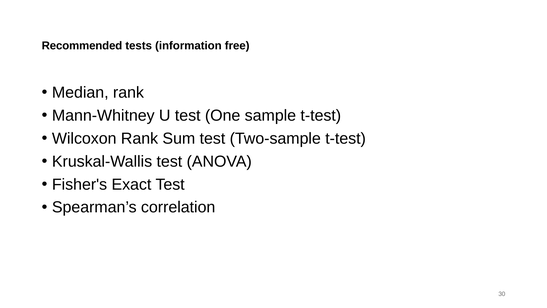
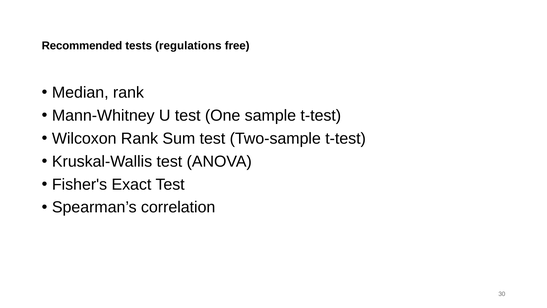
information: information -> regulations
